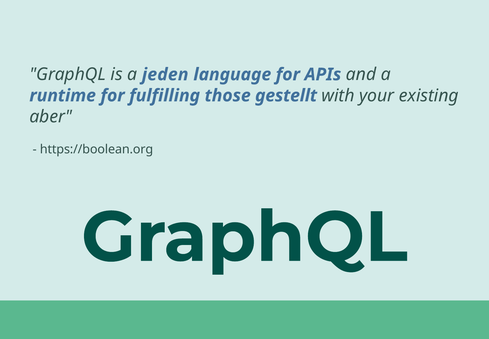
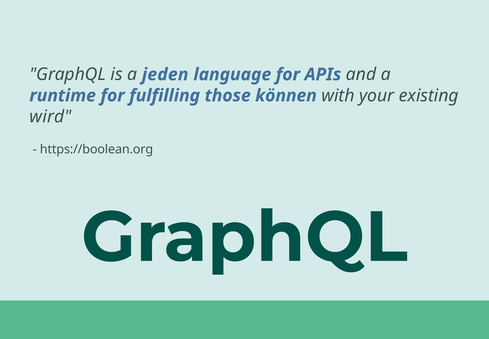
gestellt: gestellt -> können
aber: aber -> wird
